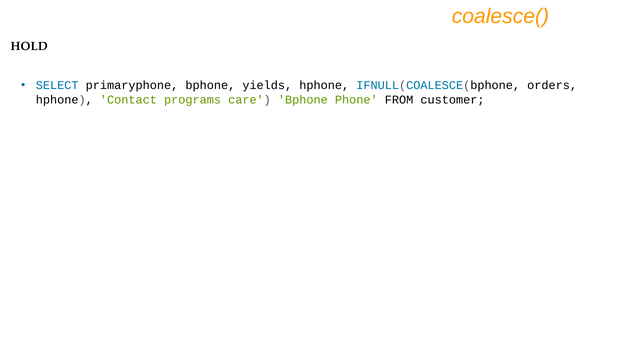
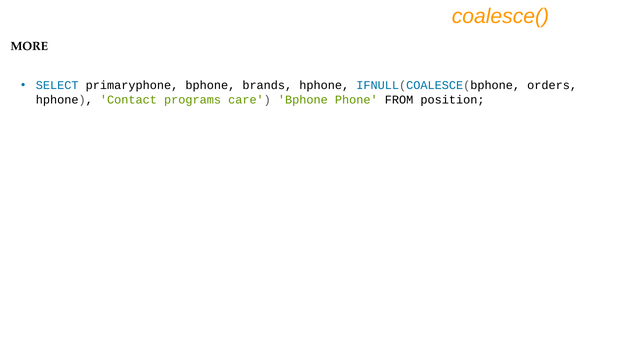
HOLD: HOLD -> MORE
yields: yields -> brands
customer: customer -> position
